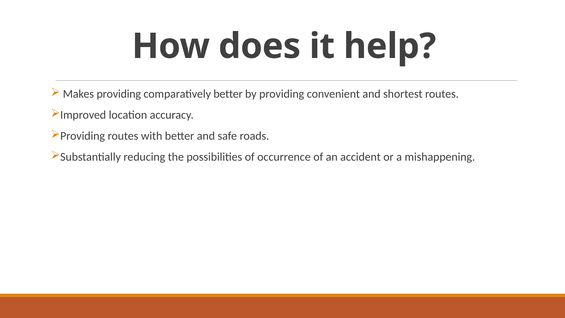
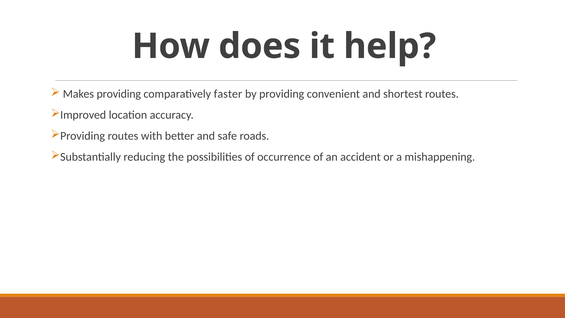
comparatively better: better -> faster
